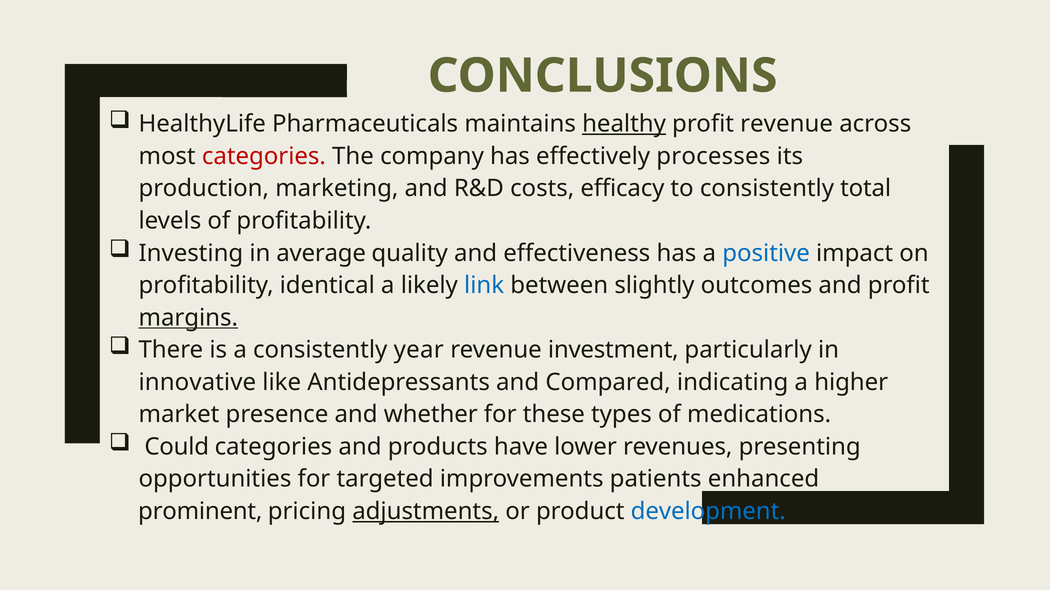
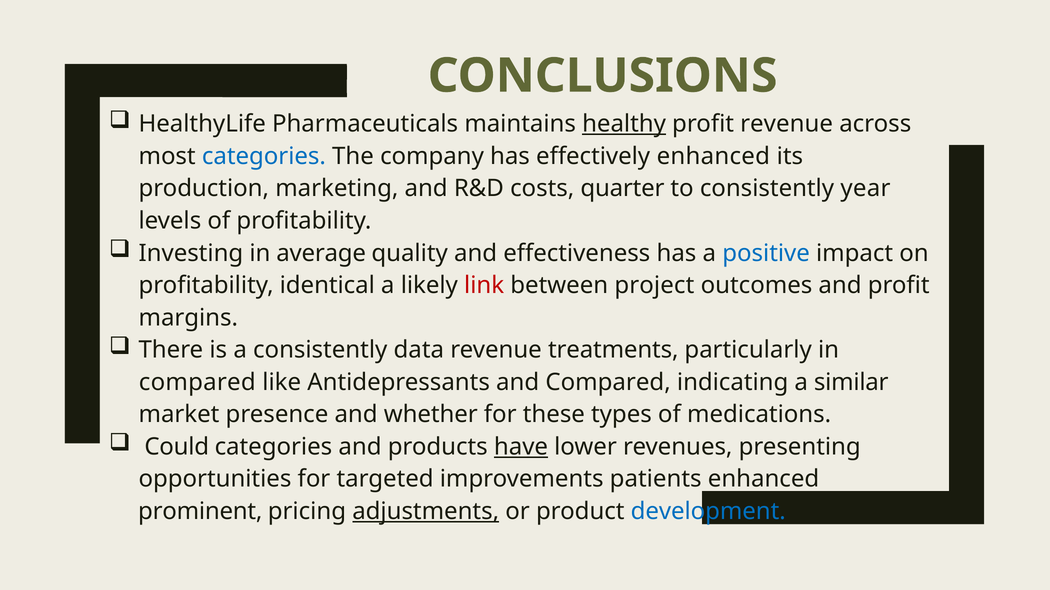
categories at (264, 156) colour: red -> blue
effectively processes: processes -> enhanced
efficacy: efficacy -> quarter
total: total -> year
link colour: blue -> red
slightly: slightly -> project
margins underline: present -> none
year: year -> data
investment: investment -> treatments
innovative at (197, 383): innovative -> compared
higher: higher -> similar
have underline: none -> present
